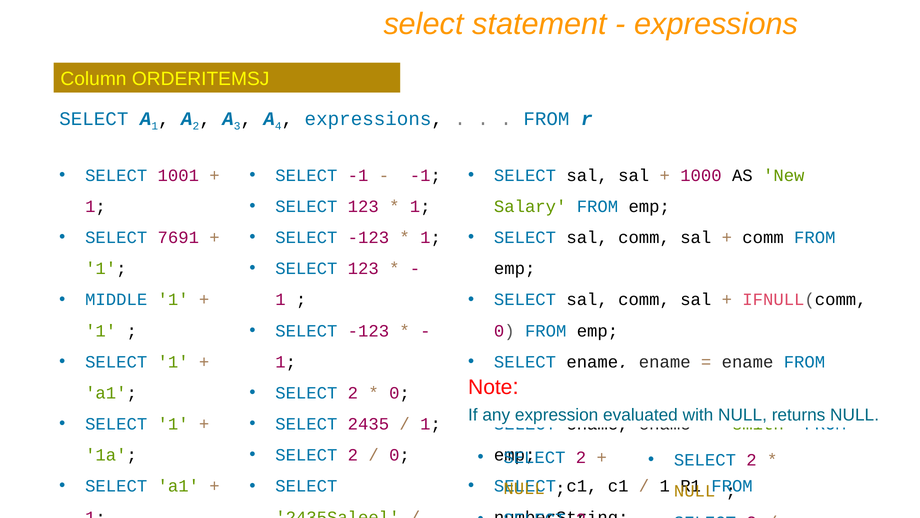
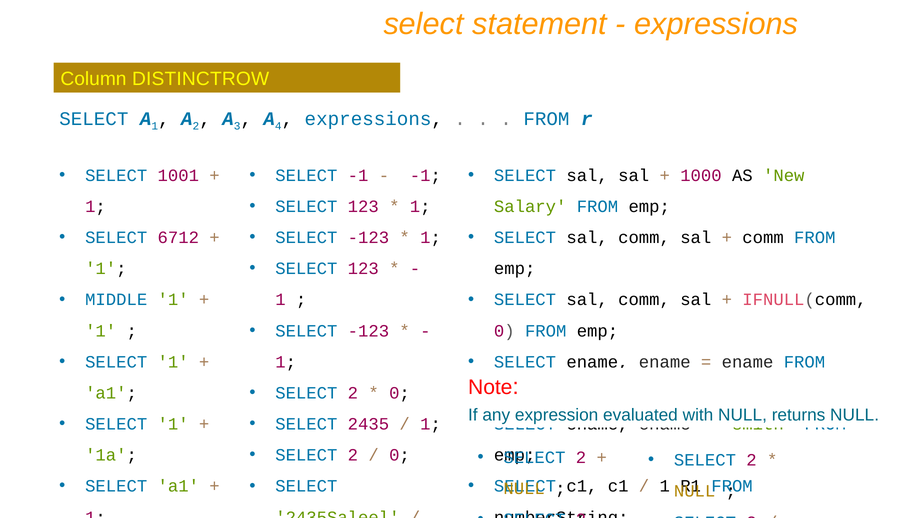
ORDERITEMSJ: ORDERITEMSJ -> DISTINCTROW
7691: 7691 -> 6712
